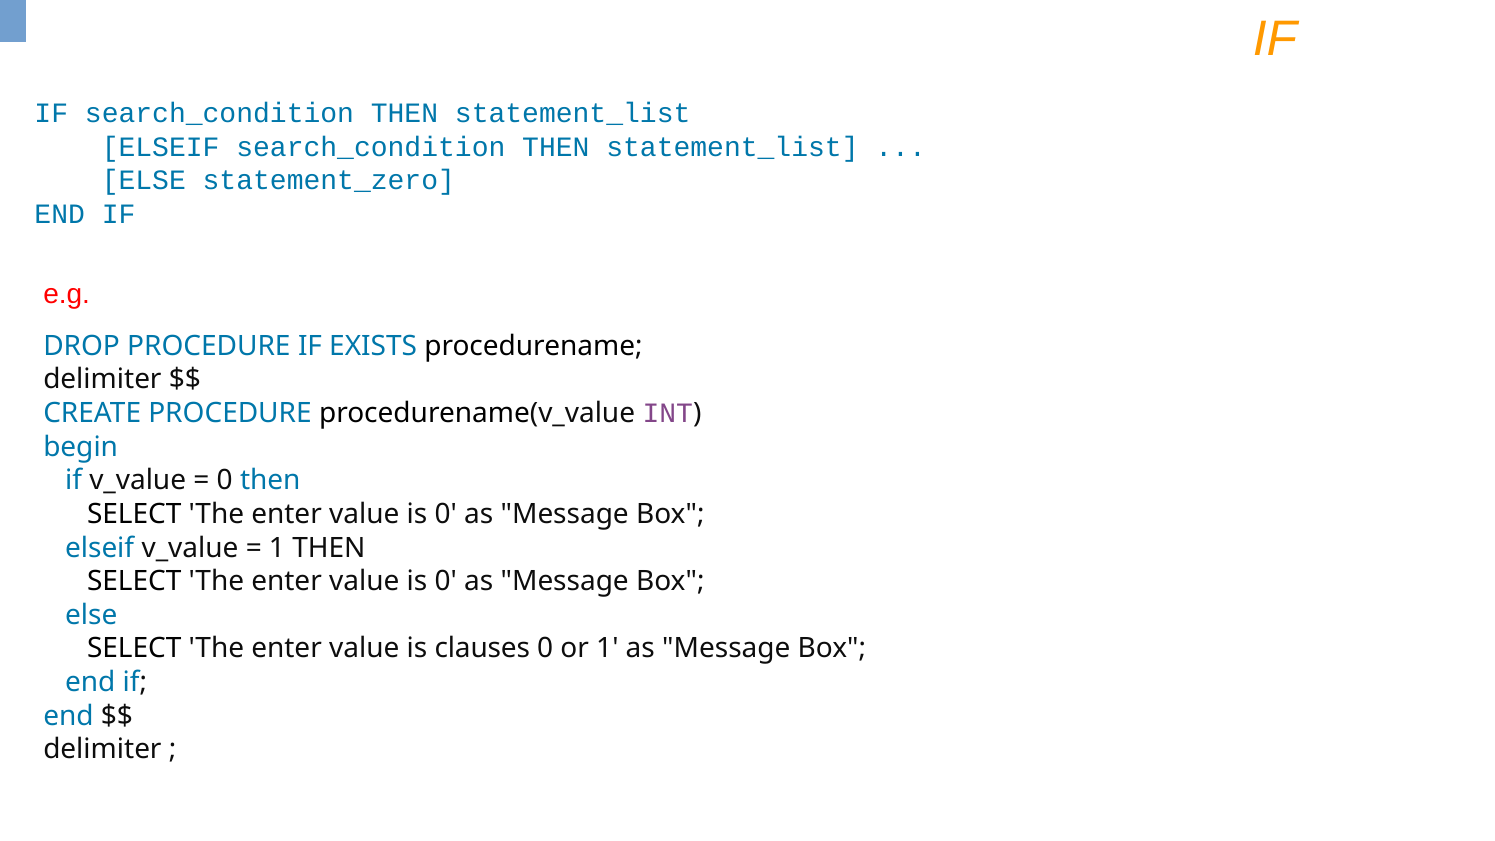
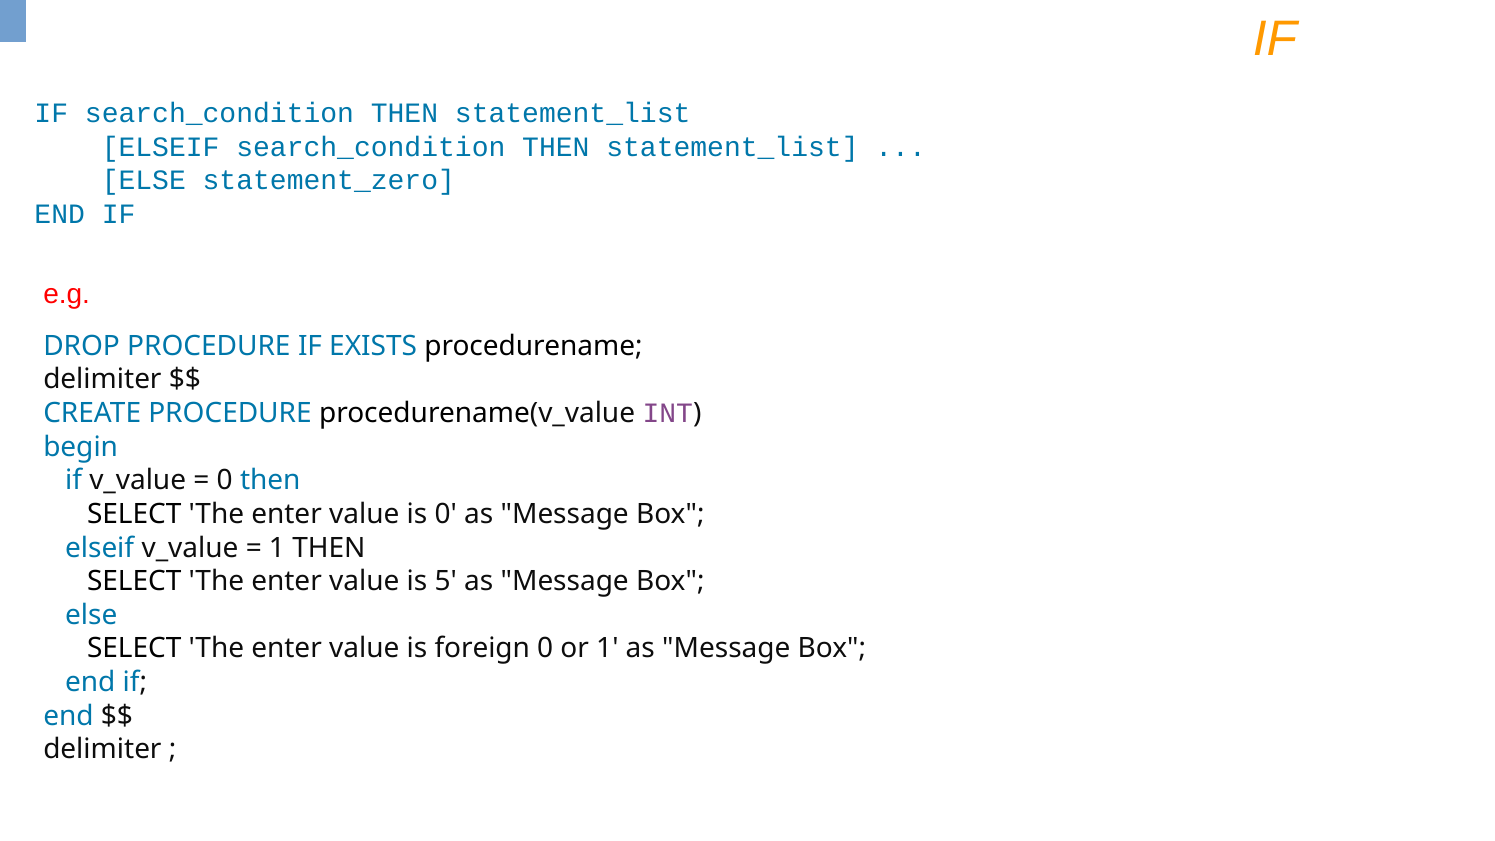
0 at (446, 581): 0 -> 5
clauses: clauses -> foreign
